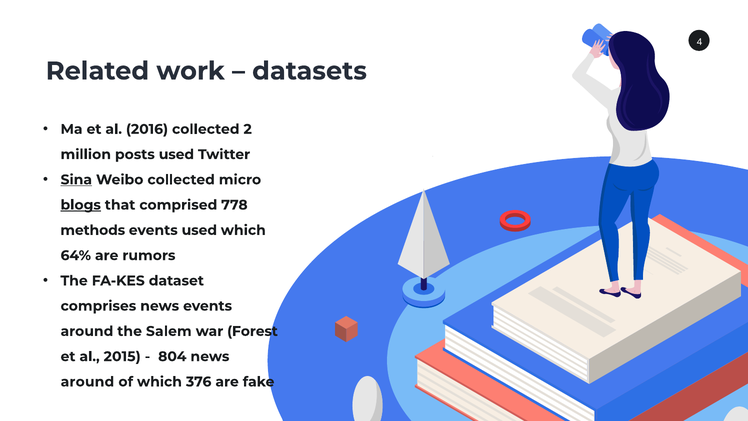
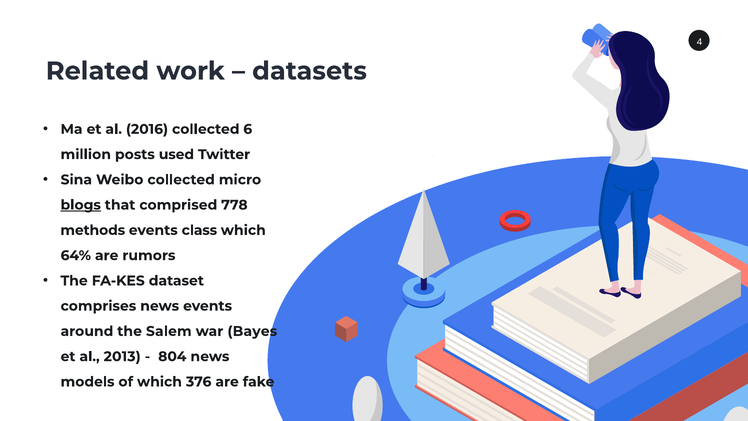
2: 2 -> 6
Sina underline: present -> none
events used: used -> class
Forest: Forest -> Bayes
2015: 2015 -> 2013
around at (87, 382): around -> models
